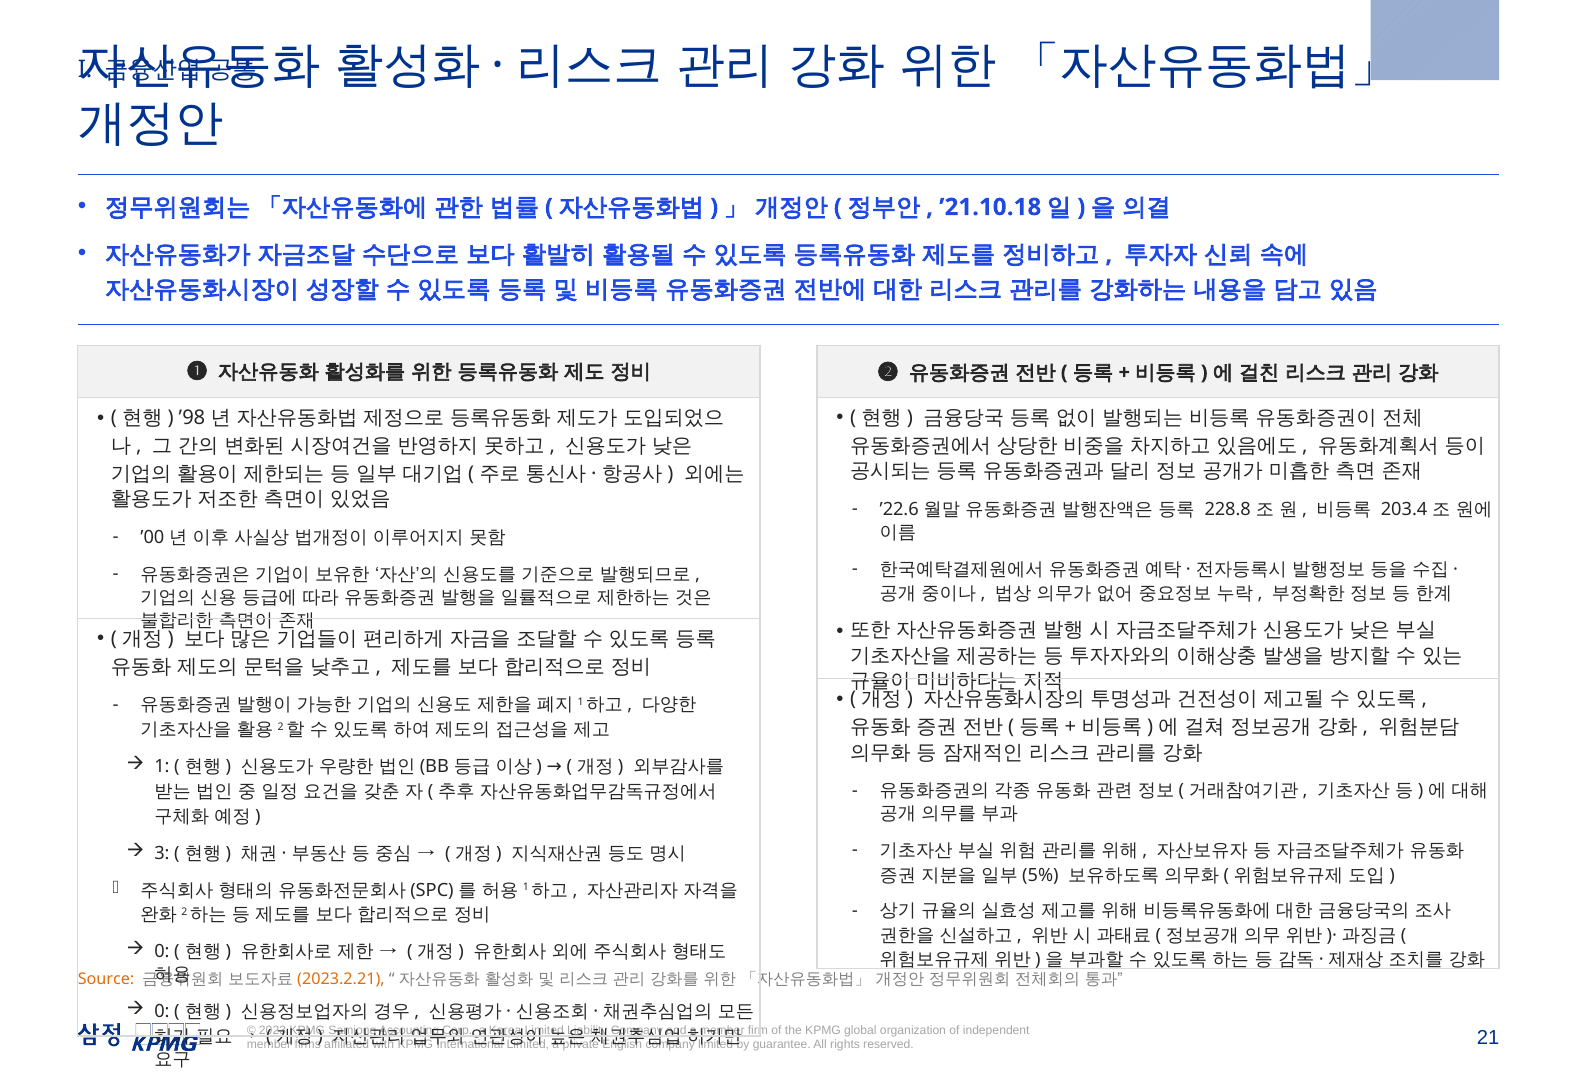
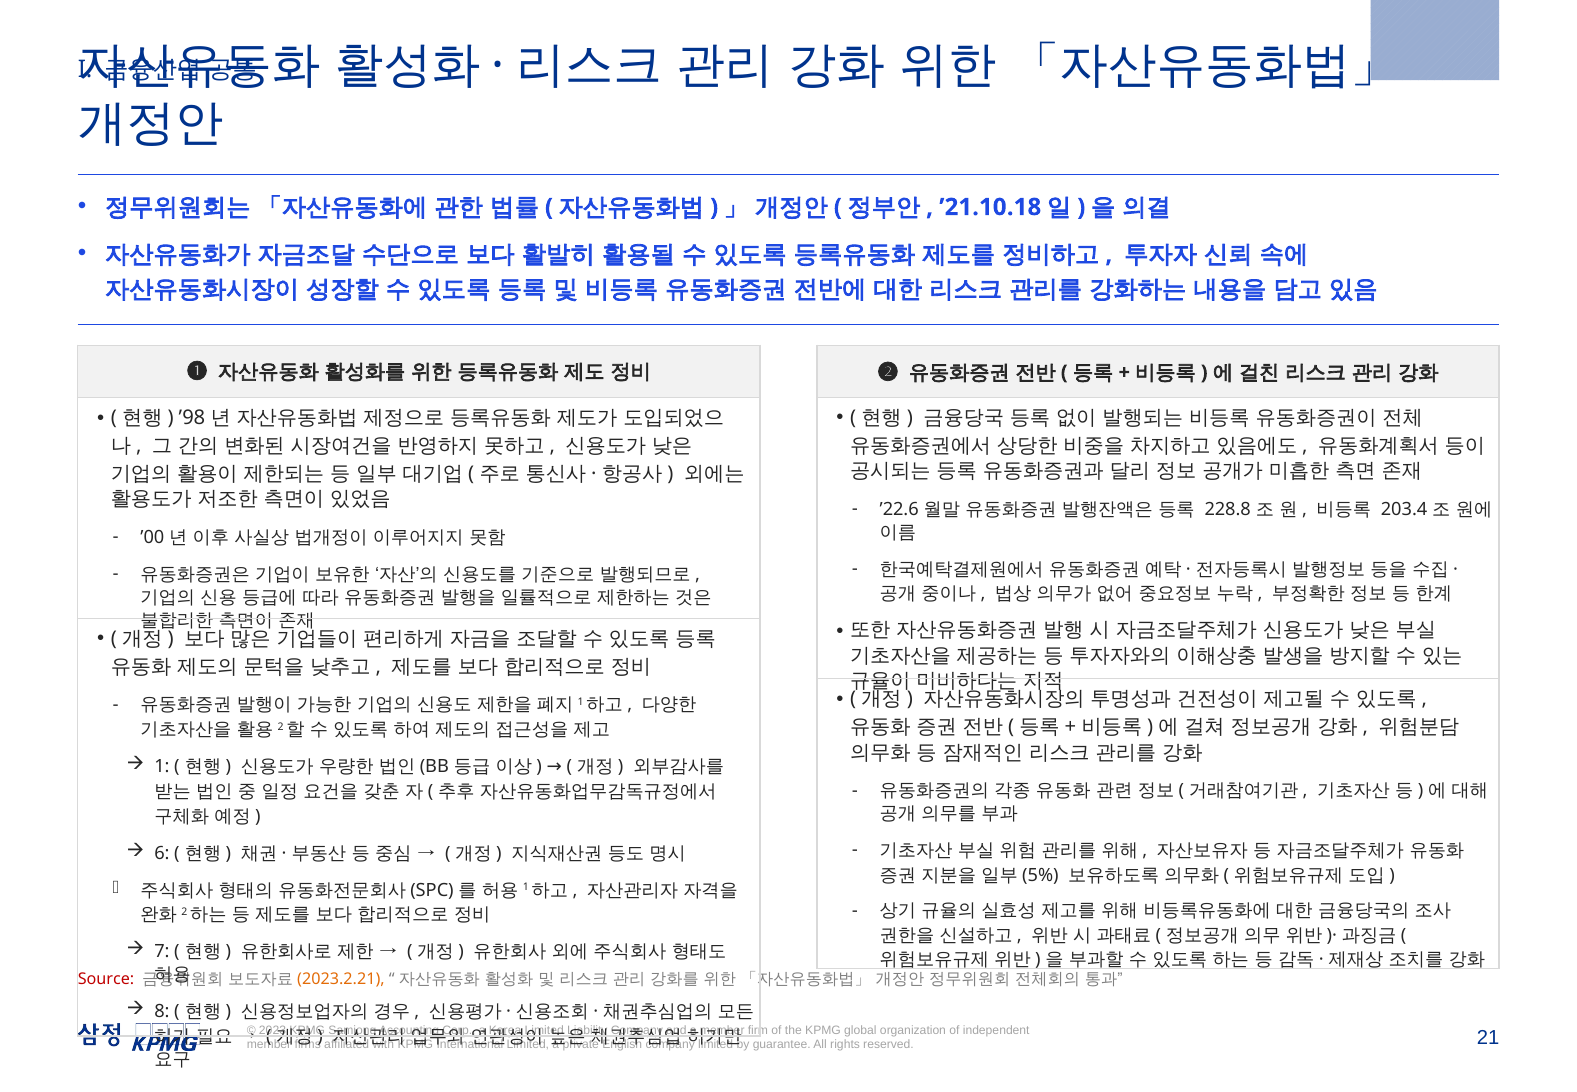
3: 3 -> 6
0 at (162, 951): 0 -> 7
Source colour: orange -> red
0 at (162, 1011): 0 -> 8
